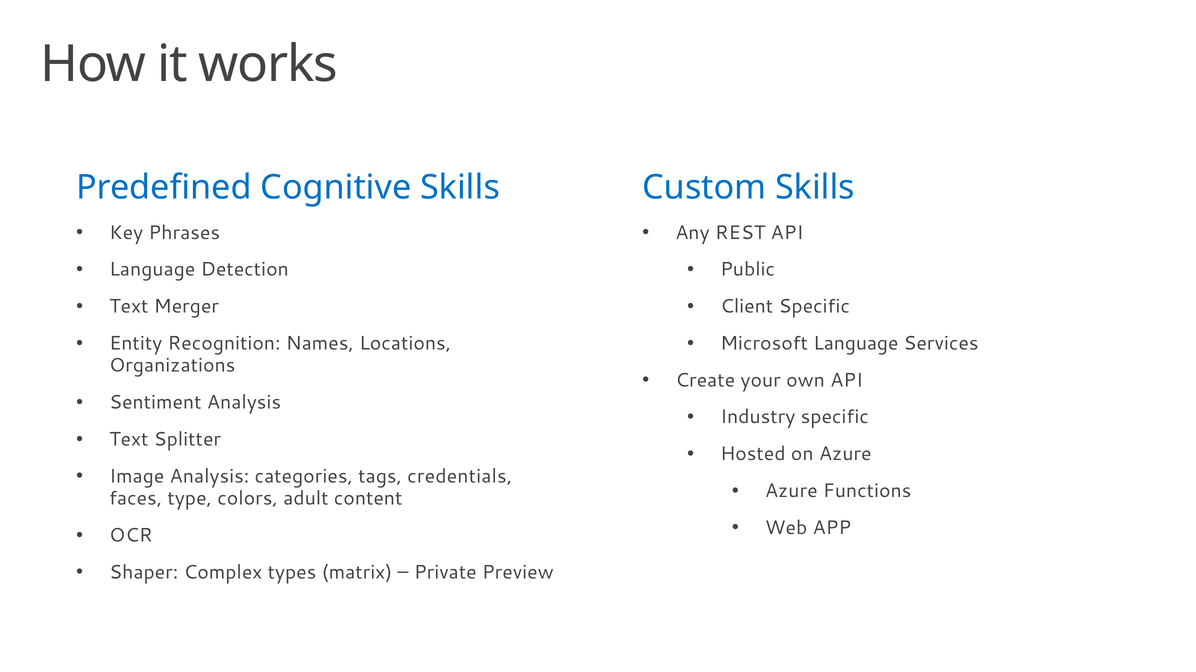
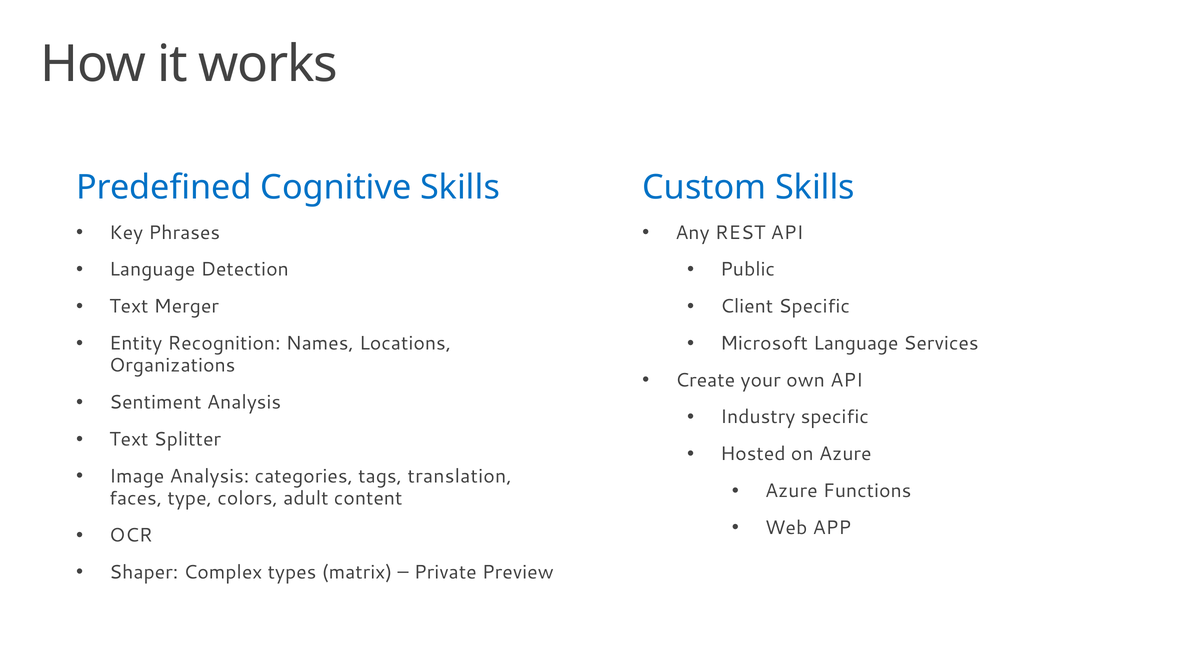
credentials: credentials -> translation
